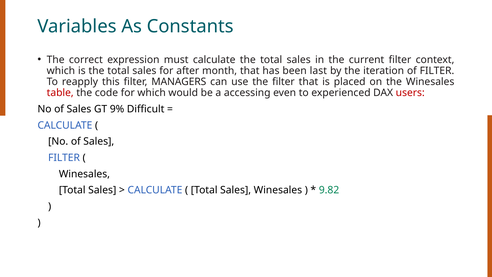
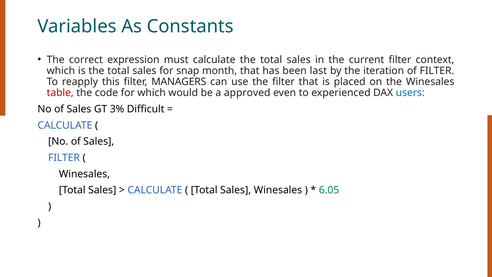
after: after -> snap
accessing: accessing -> approved
users colour: red -> blue
9%: 9% -> 3%
9.82: 9.82 -> 6.05
